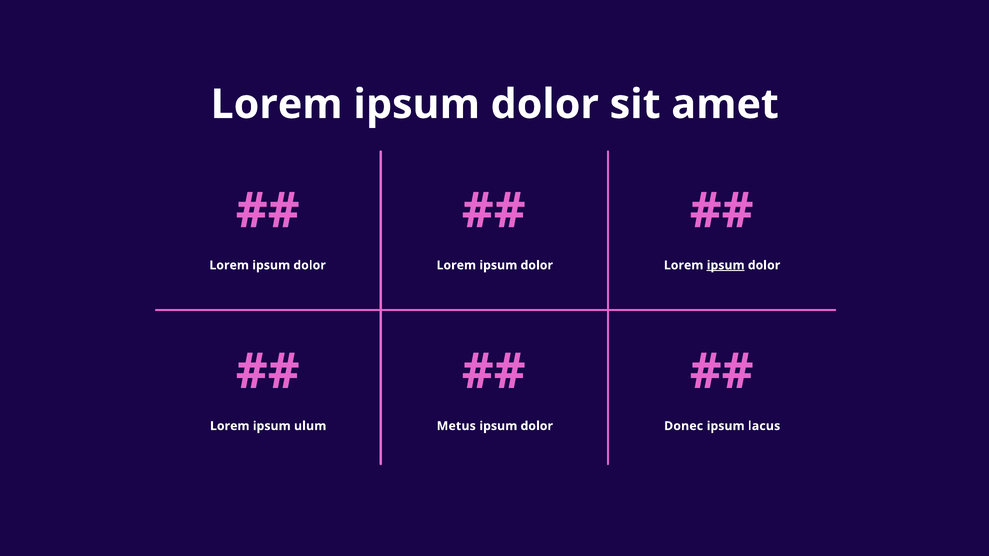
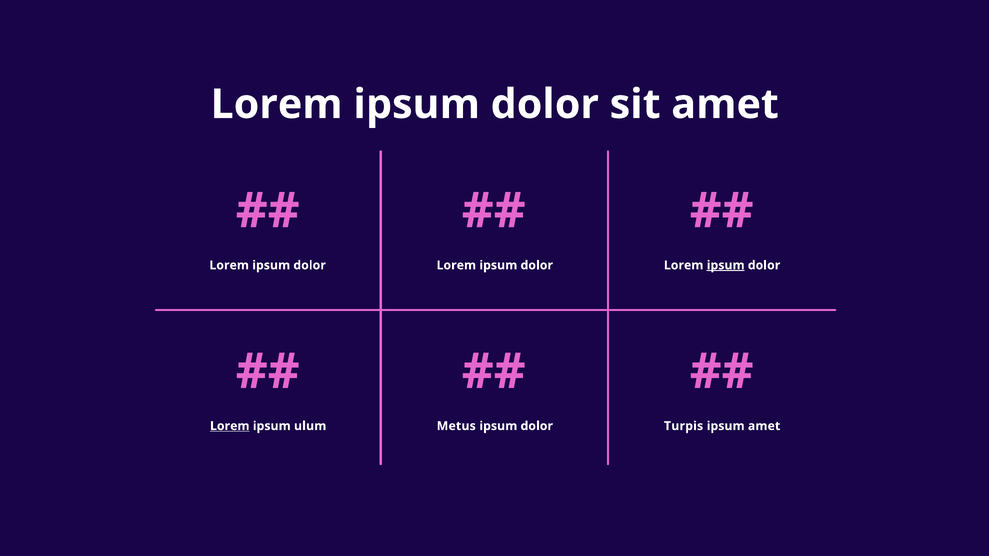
Lorem at (230, 426) underline: none -> present
Donec: Donec -> Turpis
ipsum lacus: lacus -> amet
